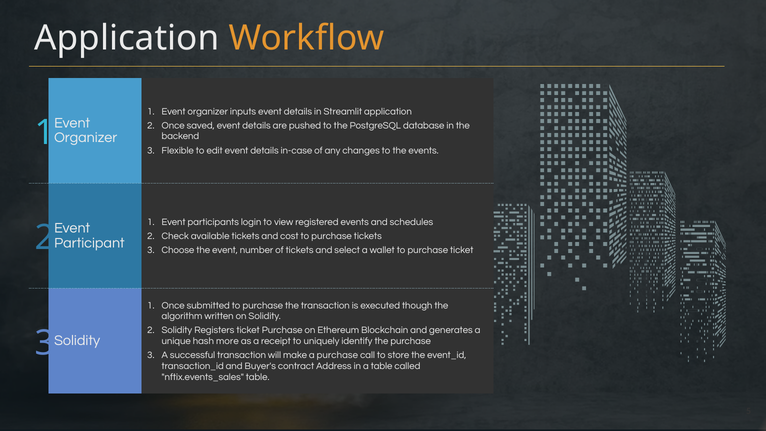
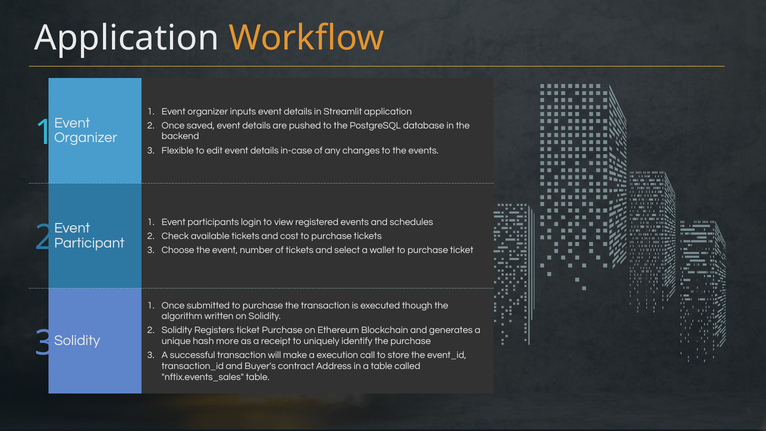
a purchase: purchase -> execution
